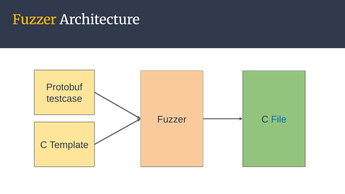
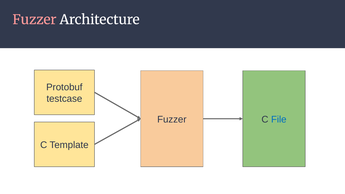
Fuzzer at (34, 20) colour: yellow -> pink
